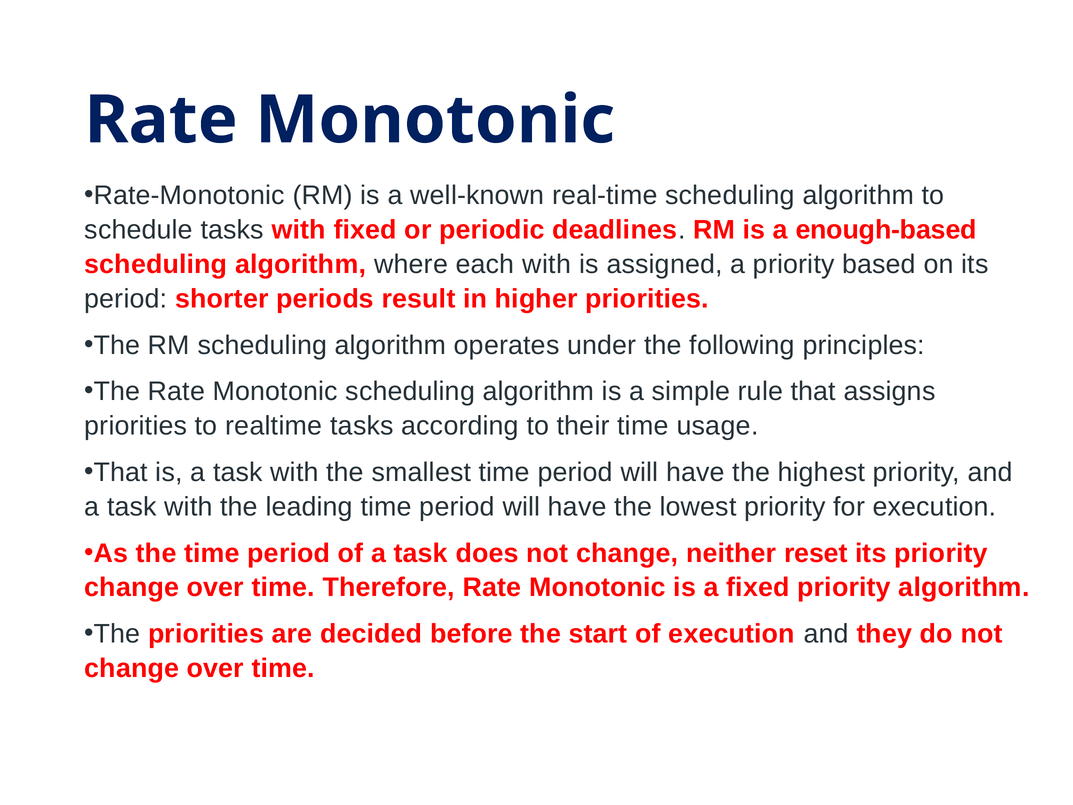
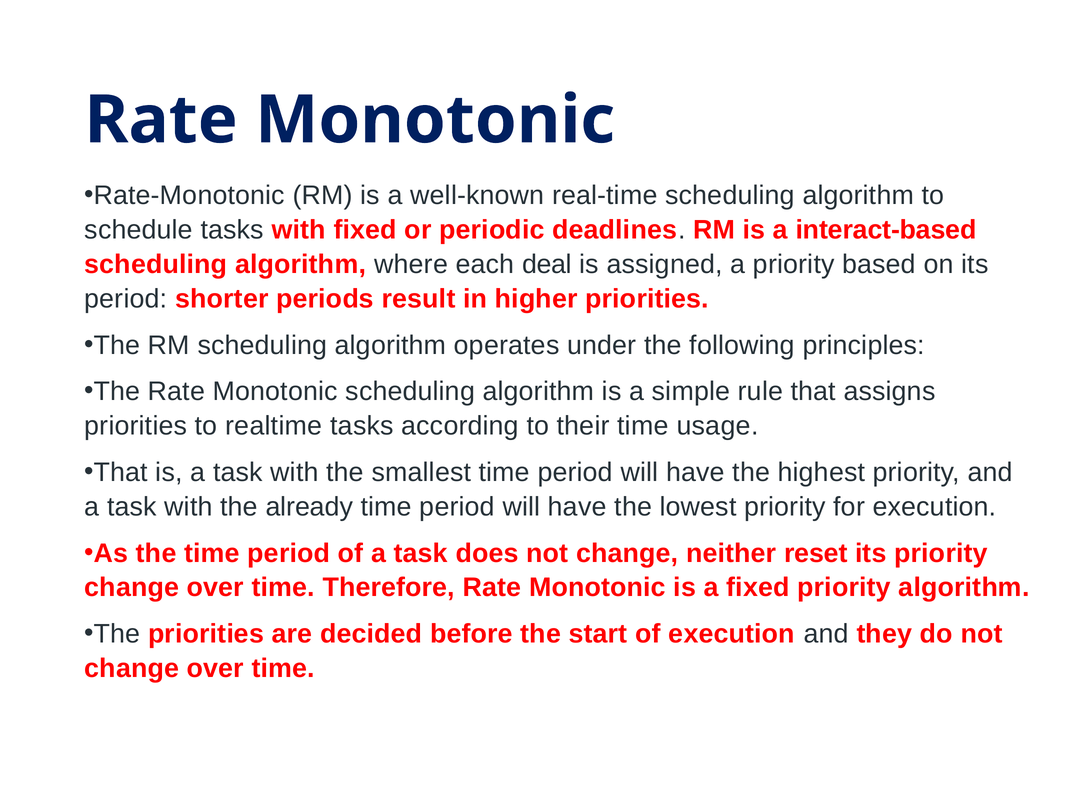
enough-based: enough-based -> interact-based
each with: with -> deal
leading: leading -> already
